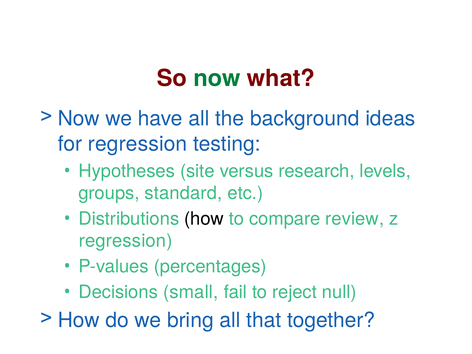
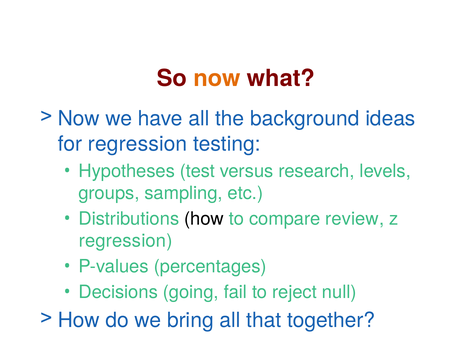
now at (217, 78) colour: green -> orange
site: site -> test
standard: standard -> sampling
small: small -> going
